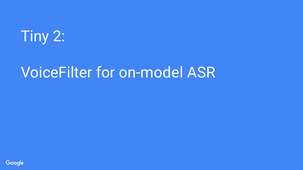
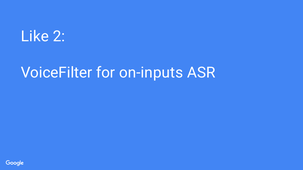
Tiny: Tiny -> Like
on-model: on-model -> on-inputs
